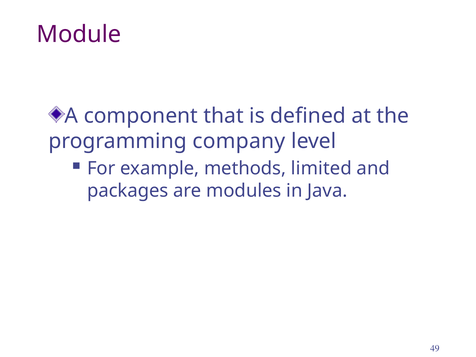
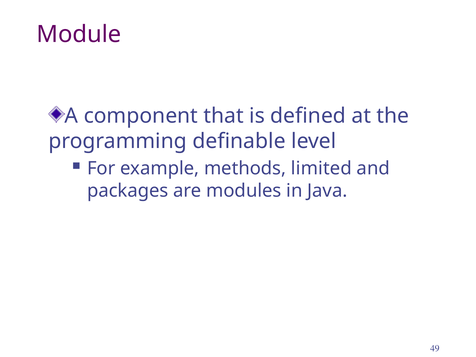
company: company -> definable
